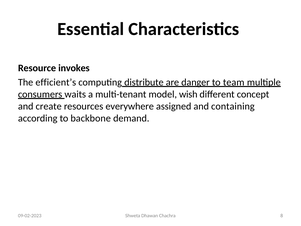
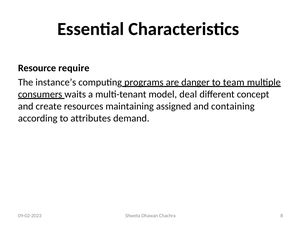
invokes: invokes -> require
efficient’s: efficient’s -> instance’s
distribute: distribute -> programs
wish: wish -> deal
everywhere: everywhere -> maintaining
backbone: backbone -> attributes
